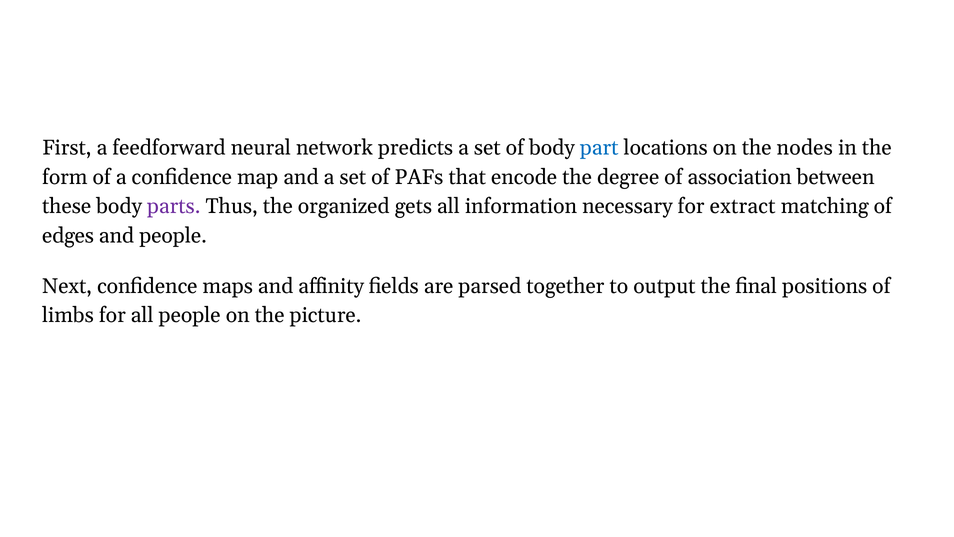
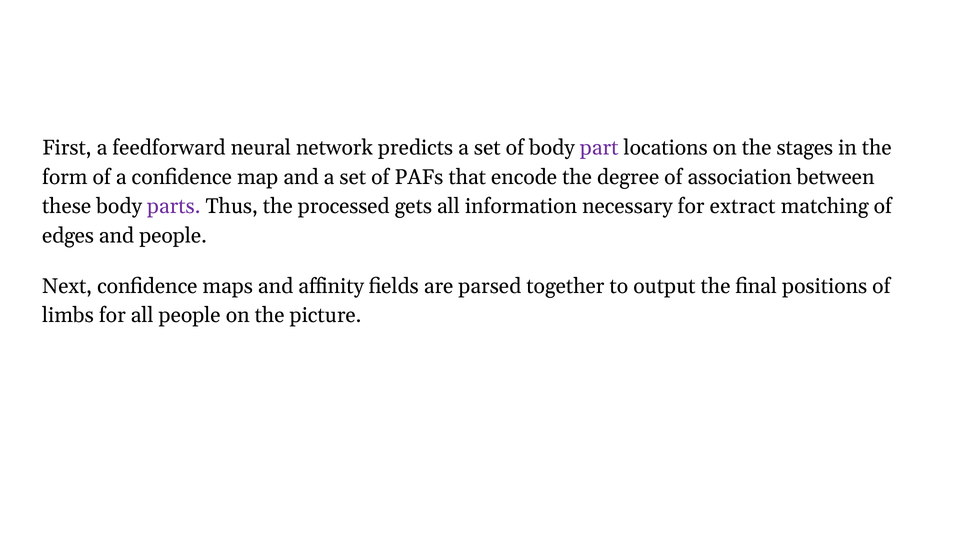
part colour: blue -> purple
nodes: nodes -> stages
organized: organized -> processed
